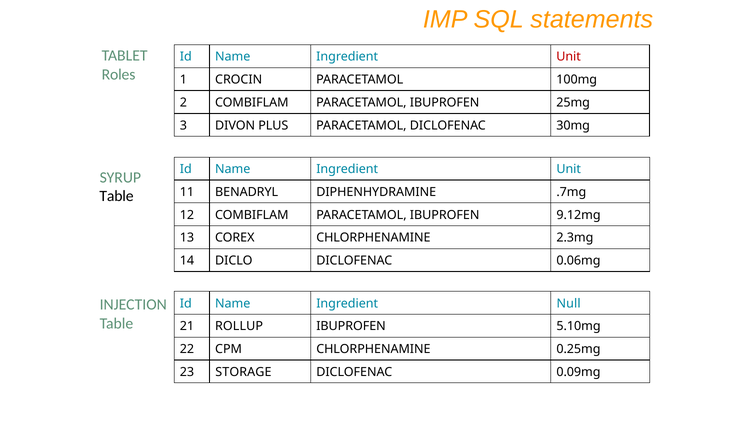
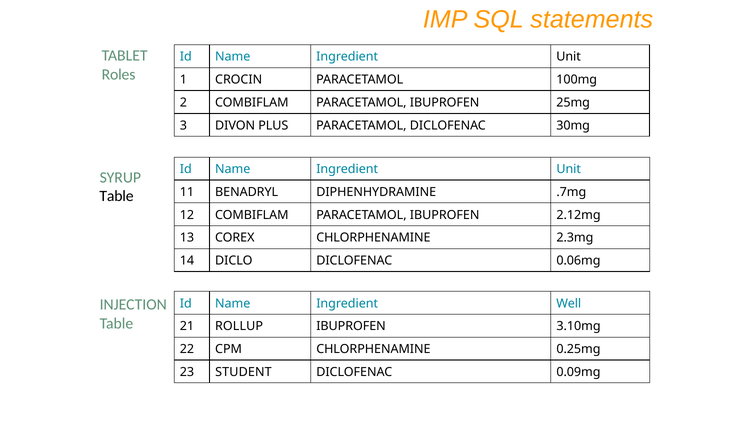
Unit at (569, 57) colour: red -> black
9.12mg: 9.12mg -> 2.12mg
Null: Null -> Well
5.10mg: 5.10mg -> 3.10mg
STORAGE: STORAGE -> STUDENT
